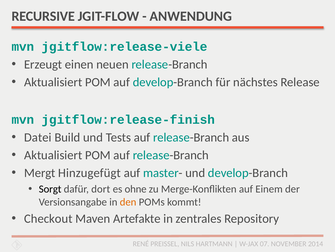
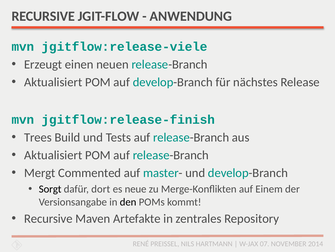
Datei: Datei -> Trees
Hinzugefügt: Hinzugefügt -> Commented
ohne: ohne -> neue
den colour: orange -> black
Checkout at (48, 218): Checkout -> Recursive
